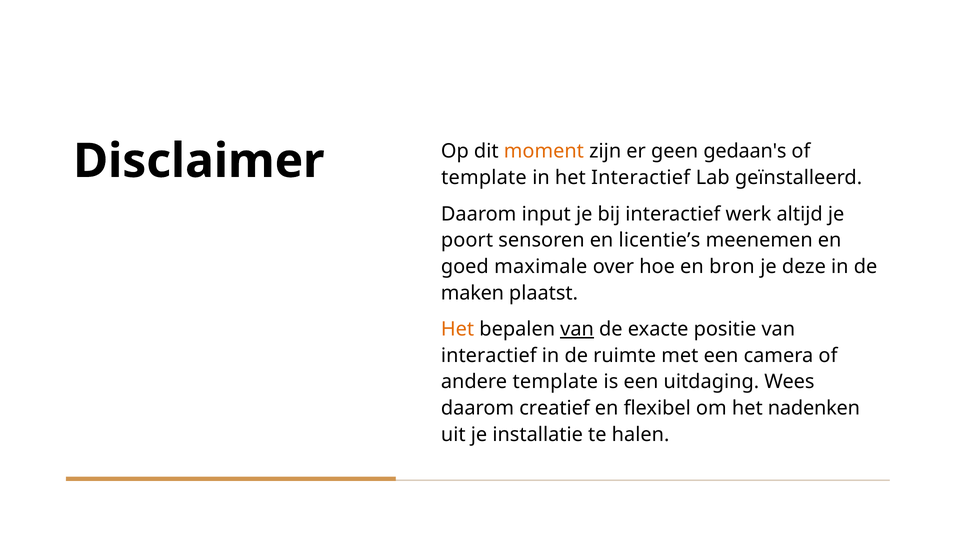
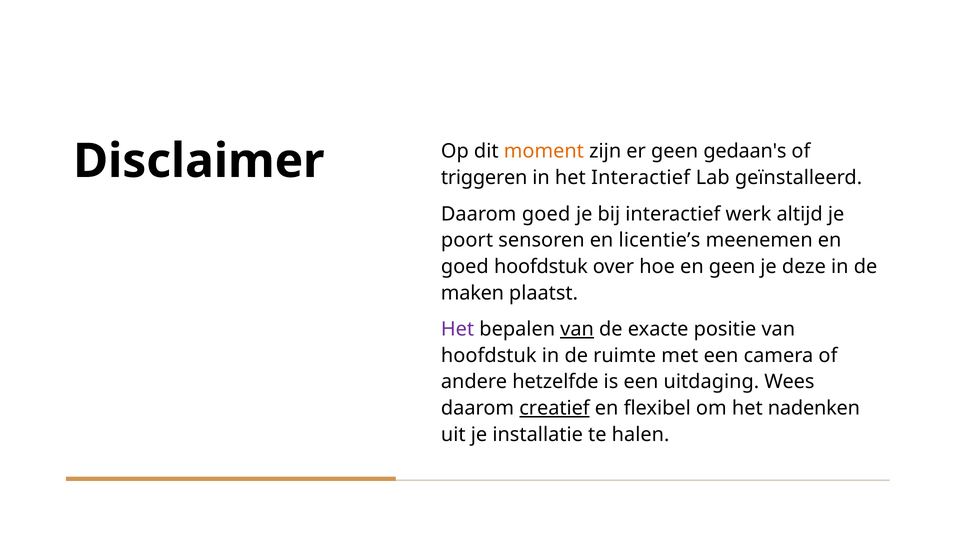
template at (484, 178): template -> triggeren
Daarom input: input -> goed
goed maximale: maximale -> hoofdstuk
en bron: bron -> geen
Het at (458, 329) colour: orange -> purple
interactief at (489, 355): interactief -> hoofdstuk
andere template: template -> hetzelfde
creatief underline: none -> present
